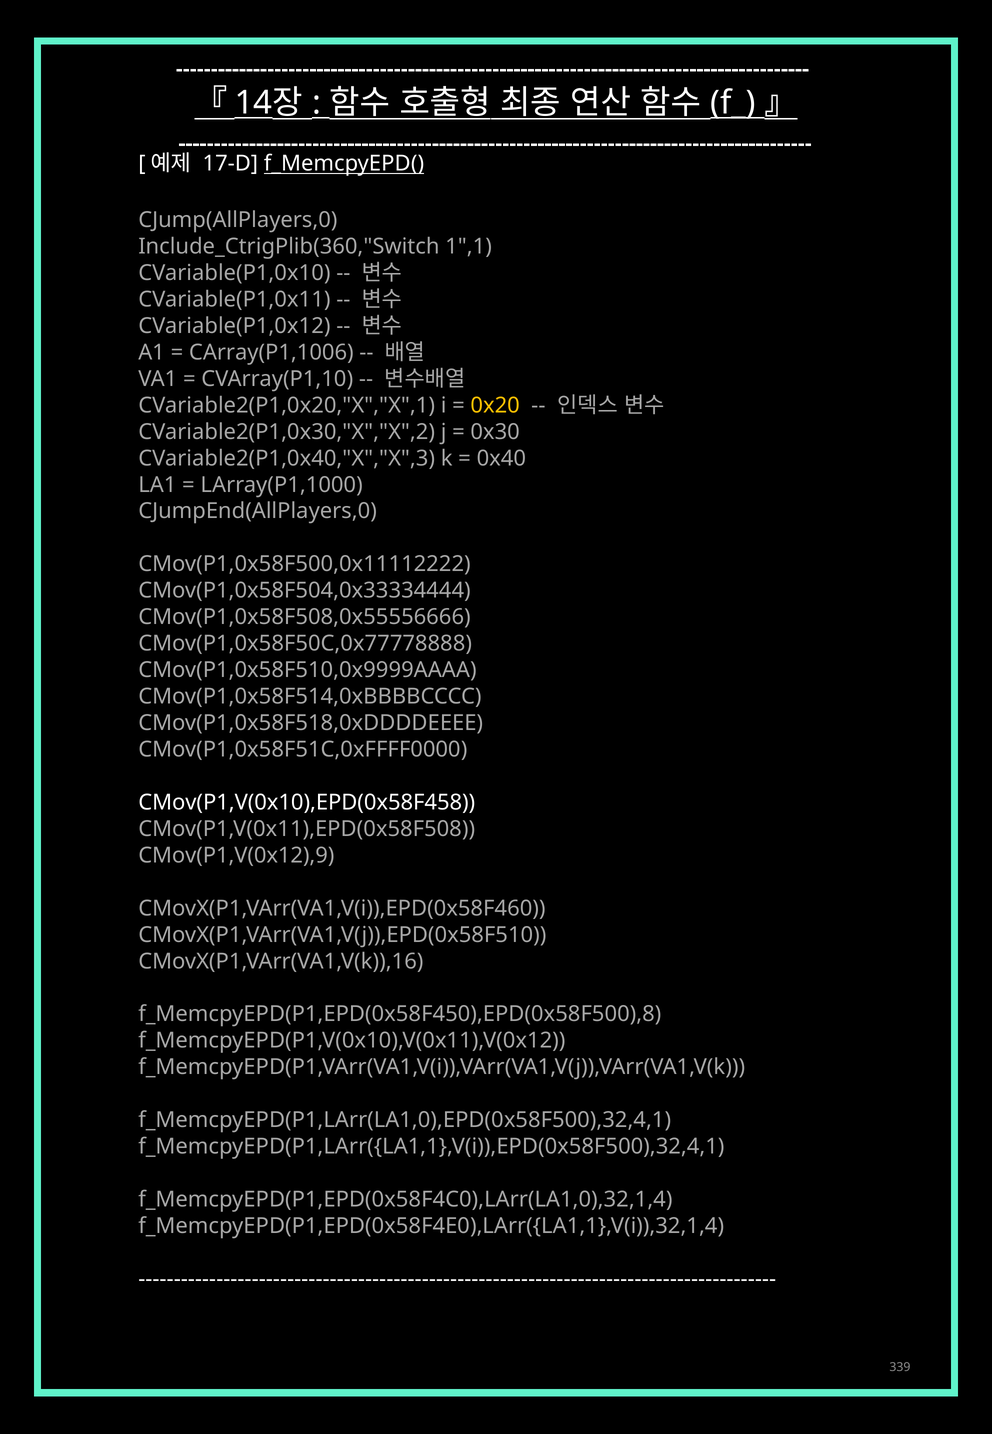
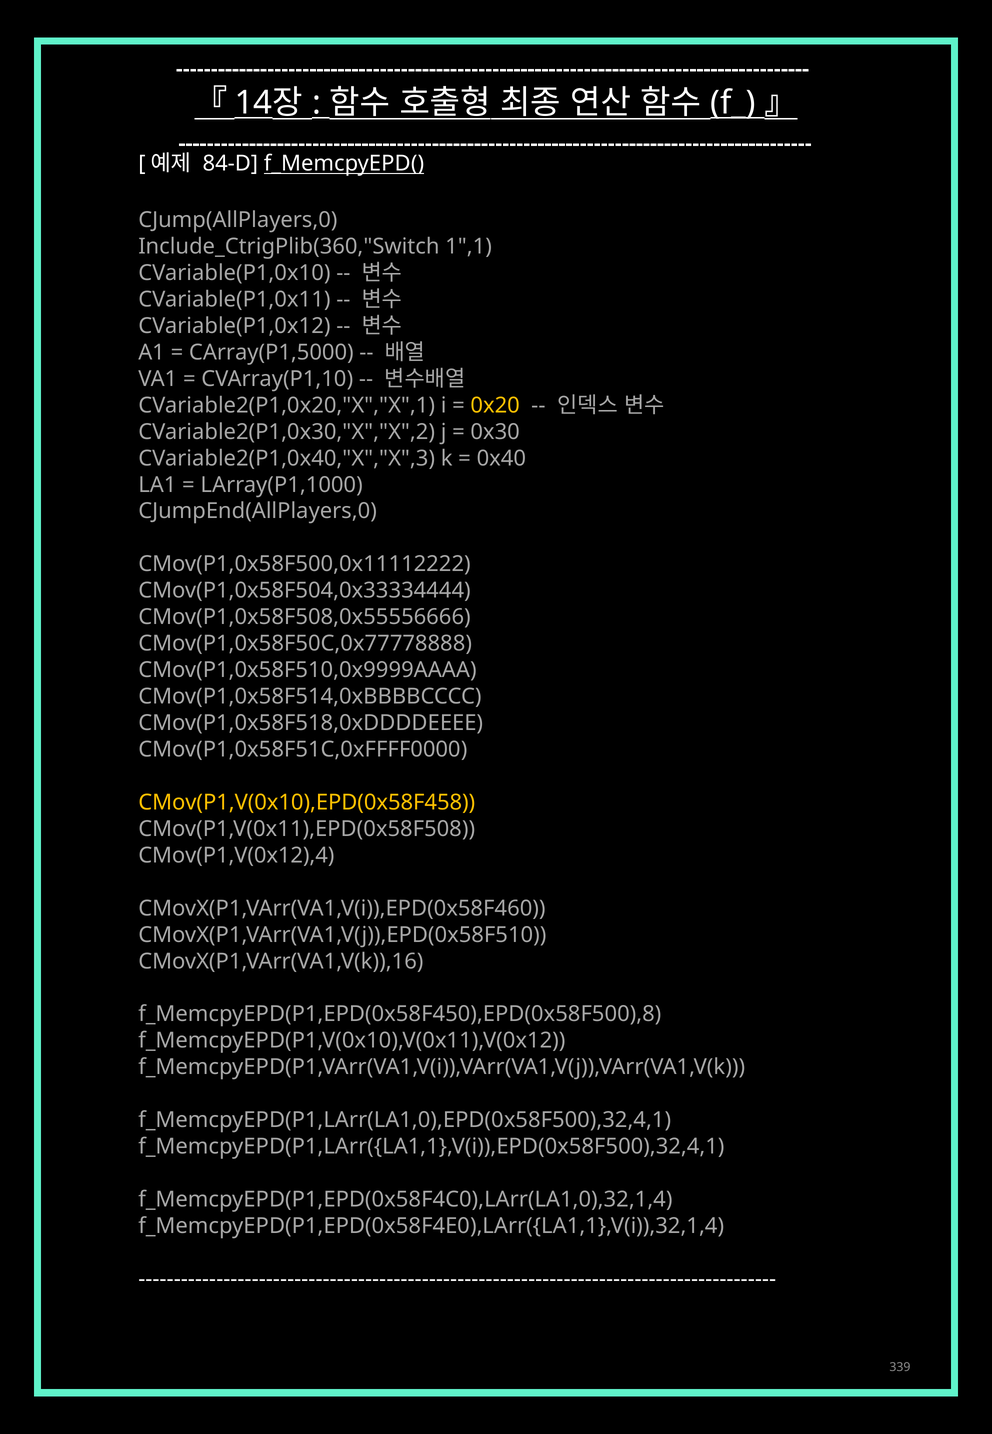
17-D: 17-D -> 84-D
CArray(P1,1006: CArray(P1,1006 -> CArray(P1,5000
CMov(P1,V(0x10),EPD(0x58F458 colour: white -> yellow
CMov(P1,V(0x12),9: CMov(P1,V(0x12),9 -> CMov(P1,V(0x12),4
